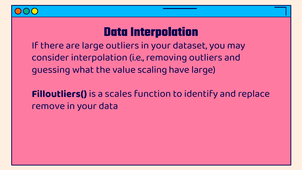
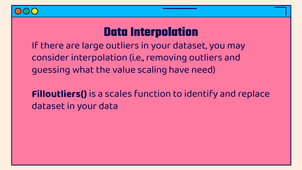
have large: large -> need
remove at (48, 106): remove -> dataset
